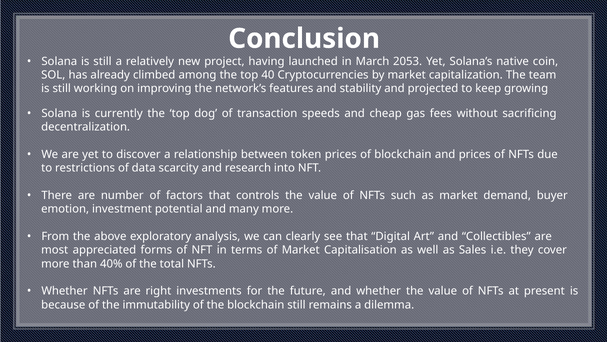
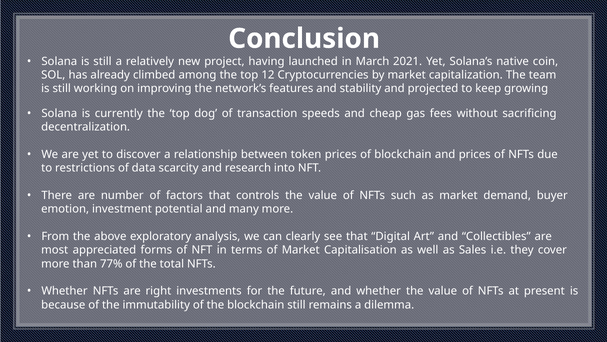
2053: 2053 -> 2021
40: 40 -> 12
40%: 40% -> 77%
